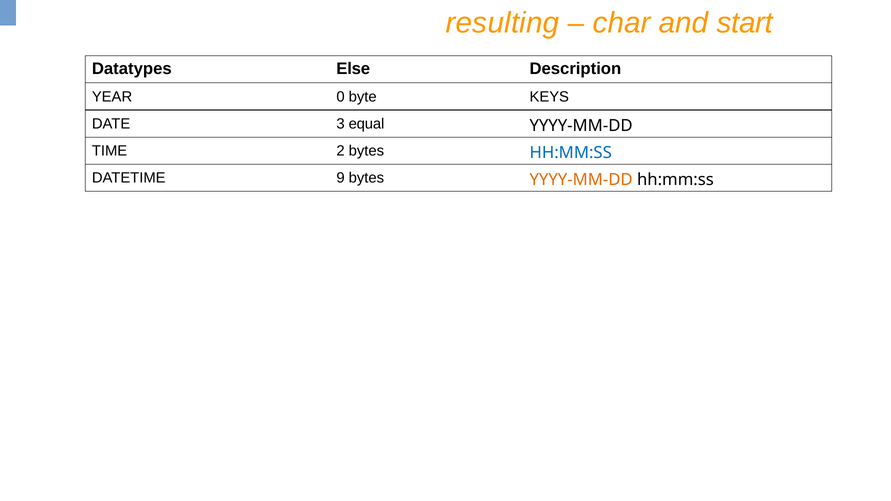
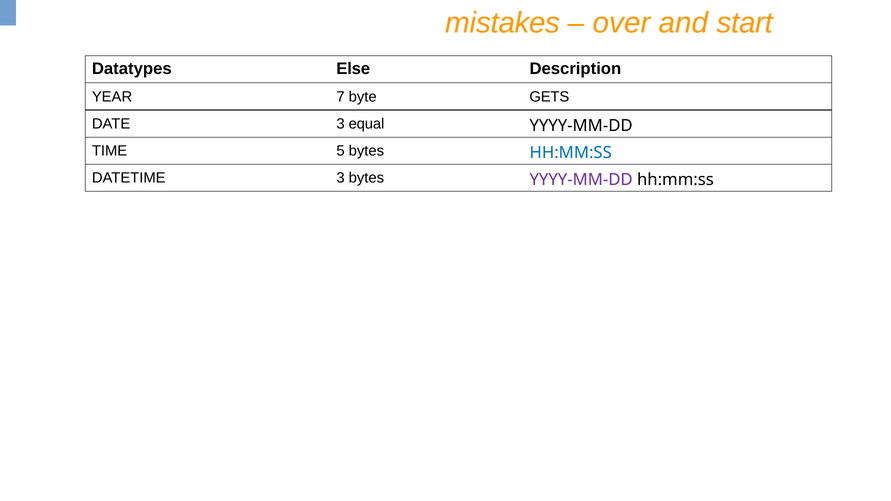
resulting: resulting -> mistakes
char: char -> over
0: 0 -> 7
KEYS: KEYS -> GETS
2: 2 -> 5
DATETIME 9: 9 -> 3
YYYY-MM-DD at (581, 180) colour: orange -> purple
